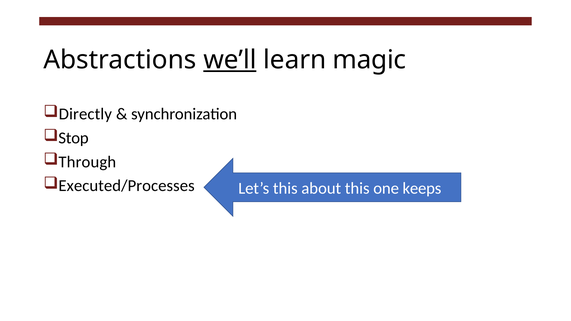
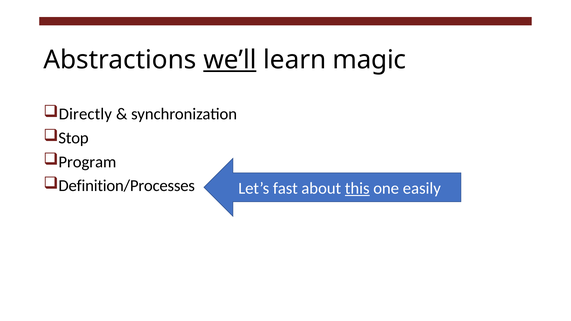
Through: Through -> Program
Executed/Processes: Executed/Processes -> Definition/Processes
Let’s this: this -> fast
this at (357, 189) underline: none -> present
keeps: keeps -> easily
